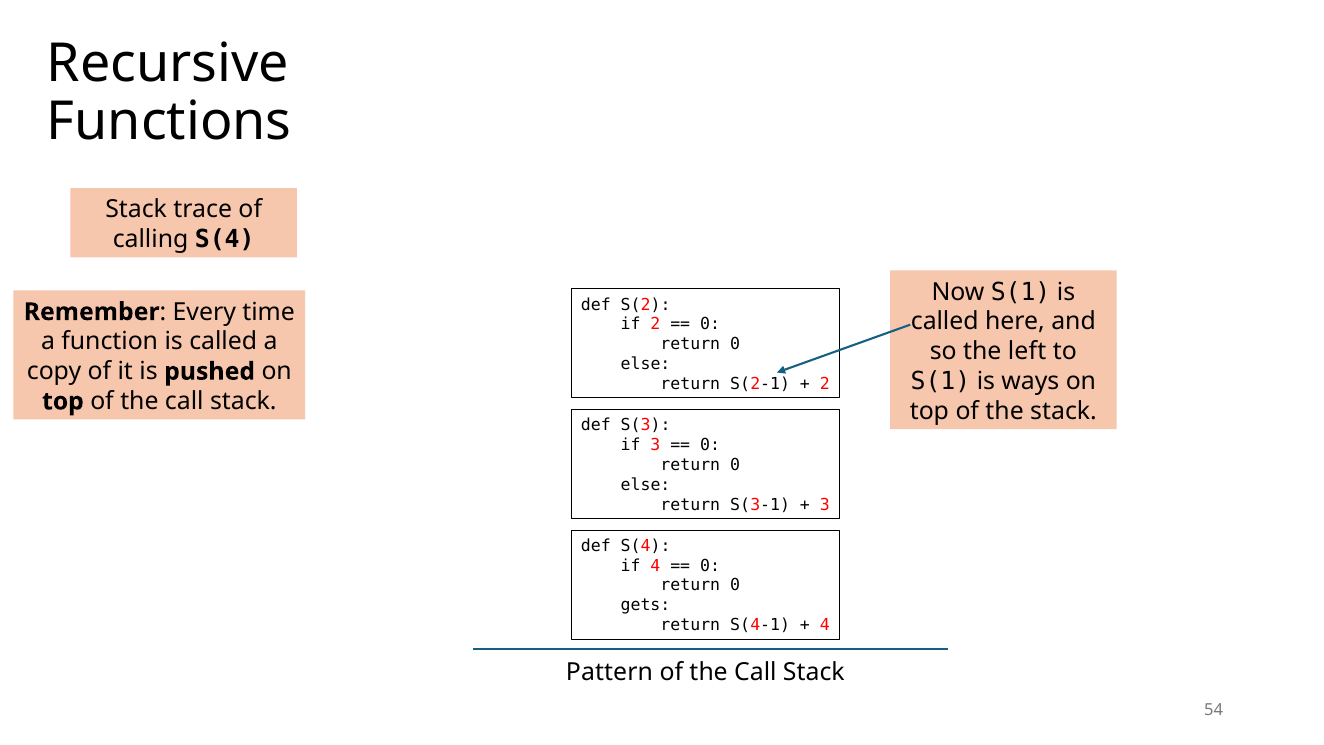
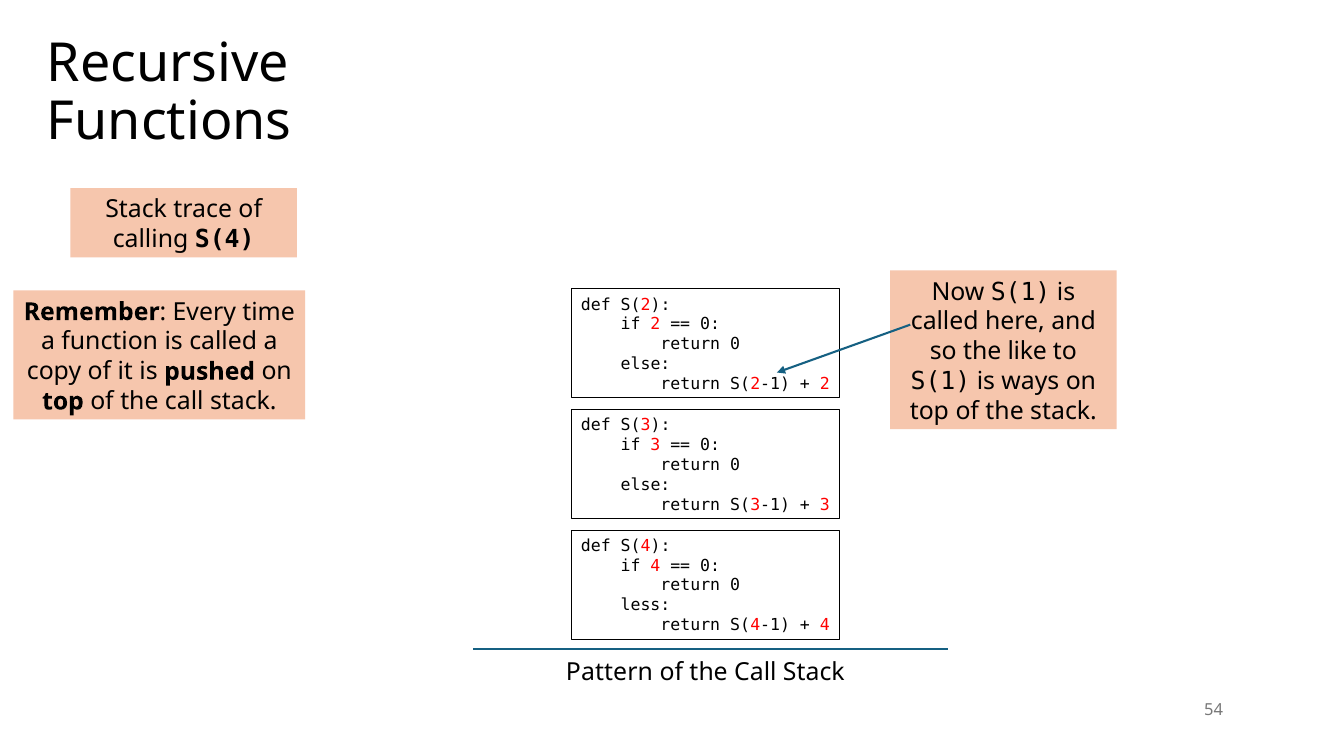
left: left -> like
gets: gets -> less
